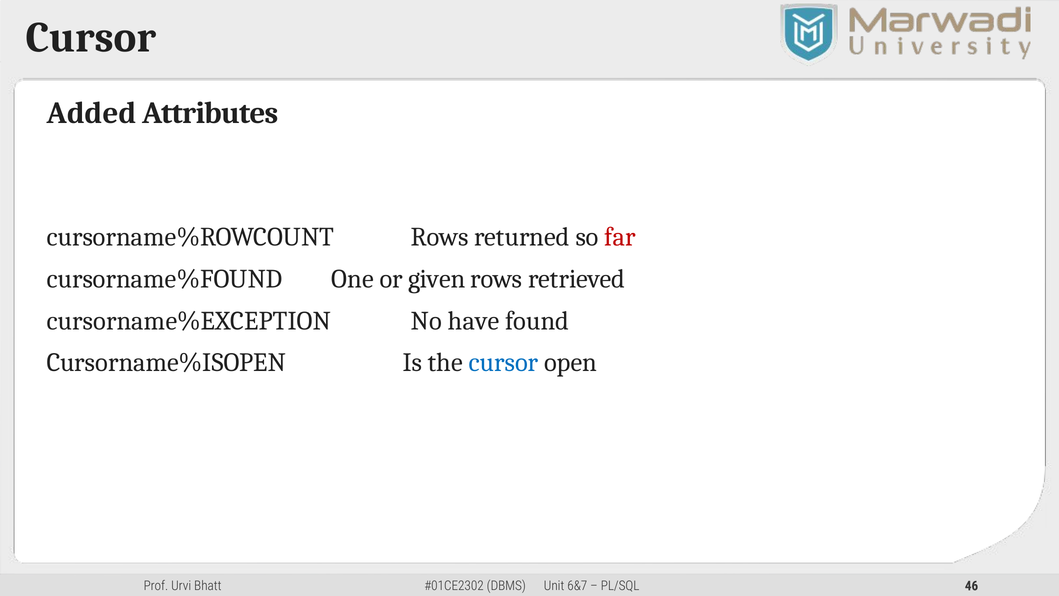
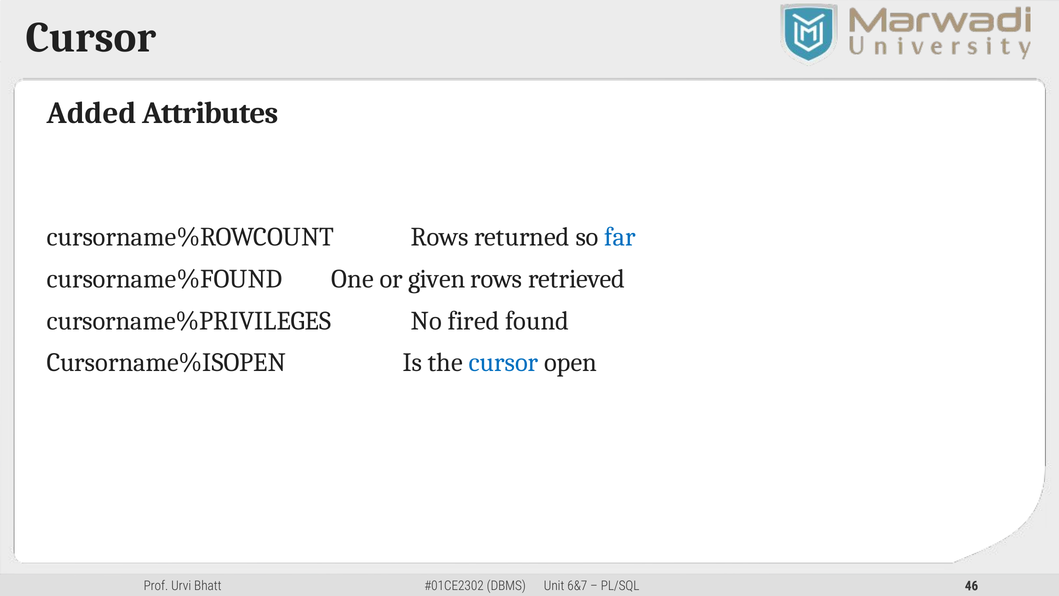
far colour: red -> blue
cursorname%EXCEPTION: cursorname%EXCEPTION -> cursorname%PRIVILEGES
have: have -> fired
